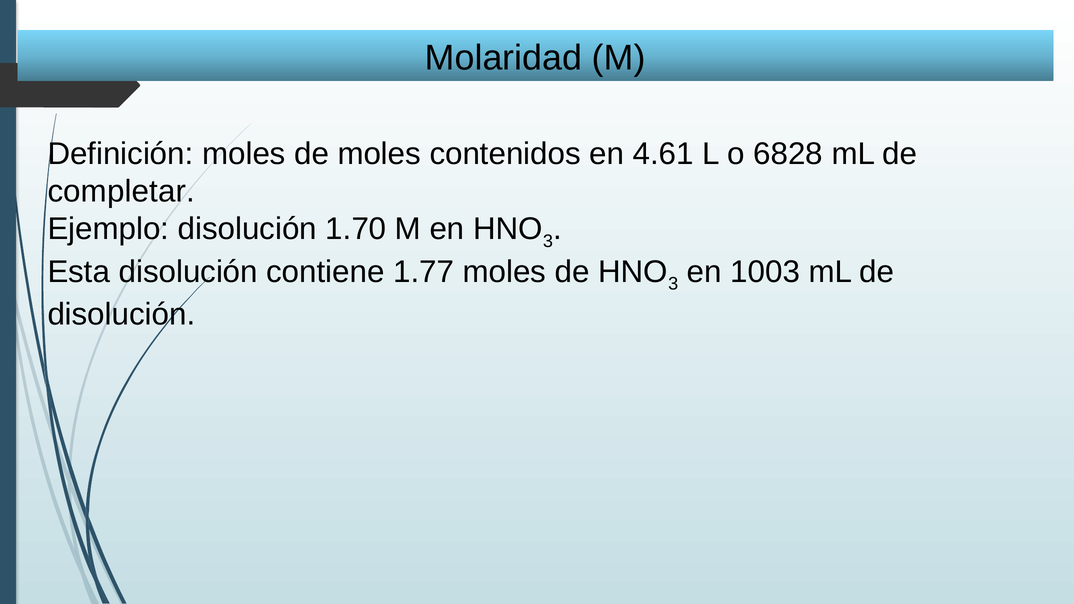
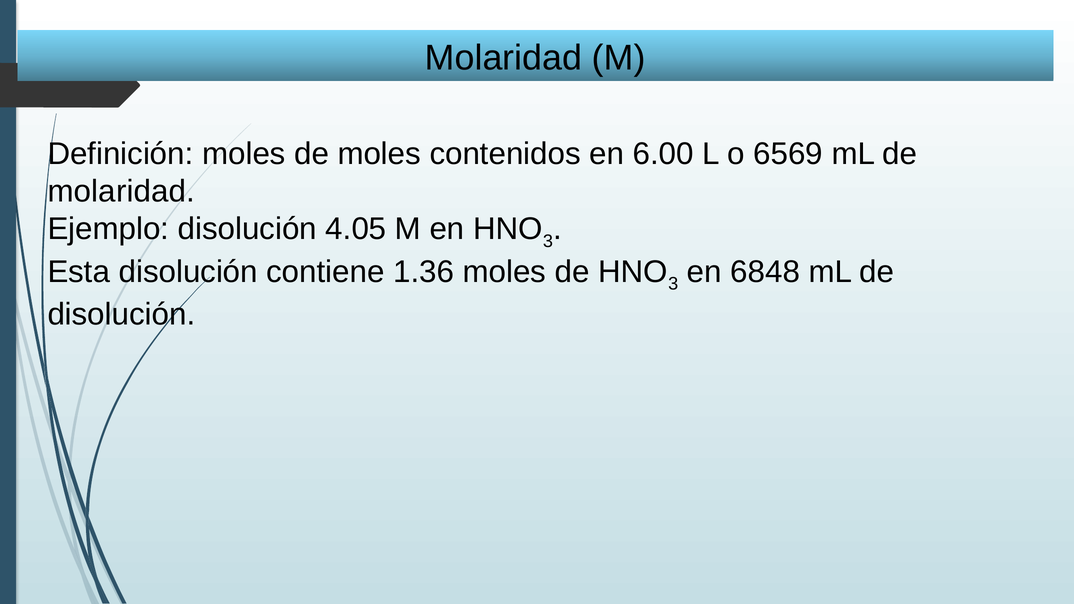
4.61: 4.61 -> 6.00
6828: 6828 -> 6569
completar at (121, 191): completar -> molaridad
1.70: 1.70 -> 4.05
1.77: 1.77 -> 1.36
1003: 1003 -> 6848
